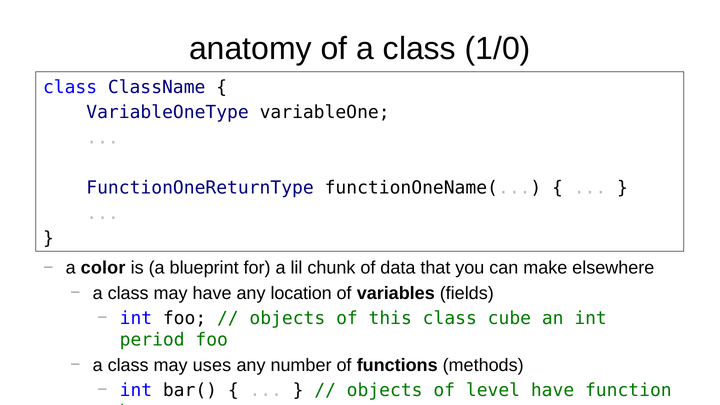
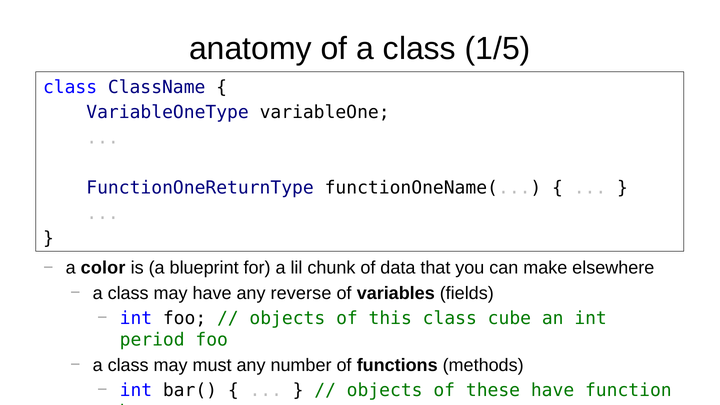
1/0: 1/0 -> 1/5
location: location -> reverse
uses: uses -> must
level: level -> these
